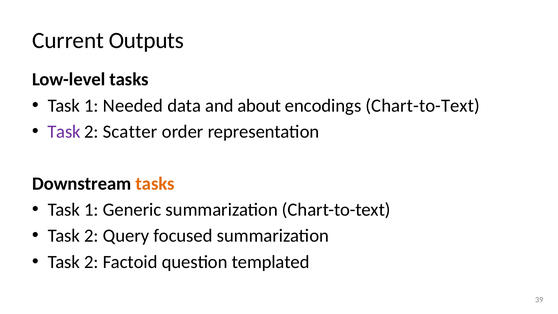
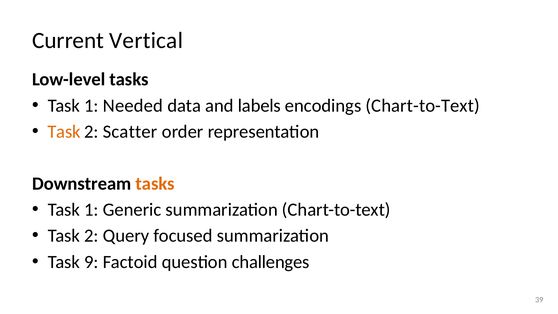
Outputs: Outputs -> Vertical
about: about -> labels
Task at (64, 132) colour: purple -> orange
2 at (91, 262): 2 -> 9
templated: templated -> challenges
